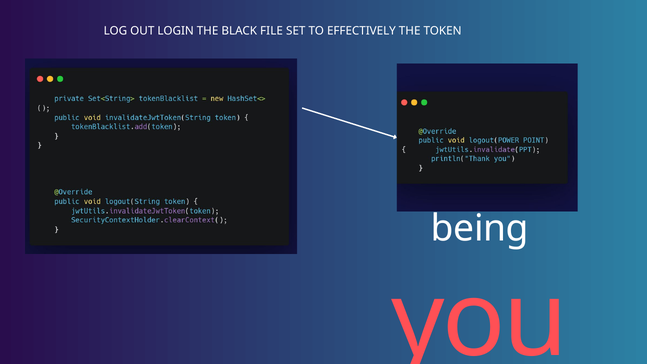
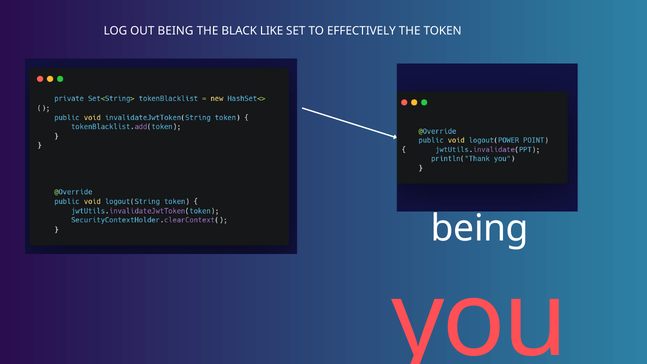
OUT LOGIN: LOGIN -> BEING
FILE: FILE -> LIKE
